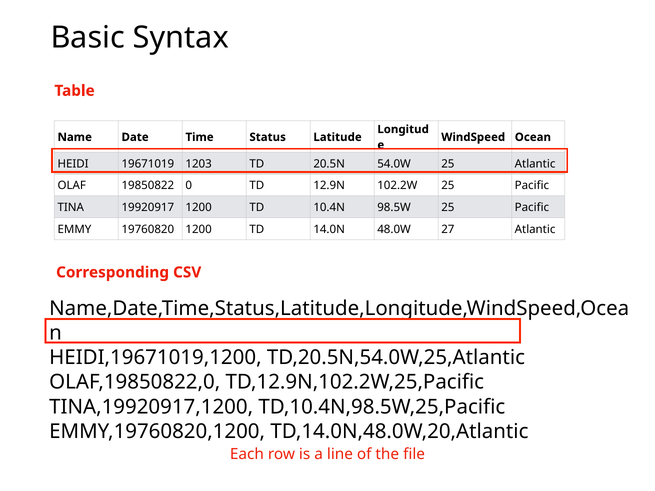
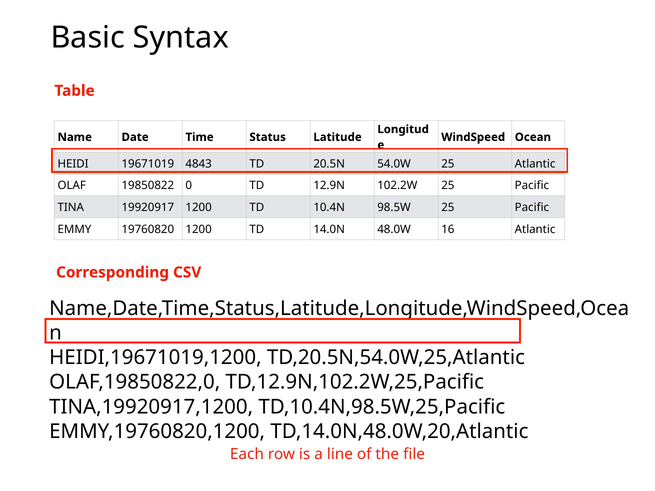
1203: 1203 -> 4843
27: 27 -> 16
